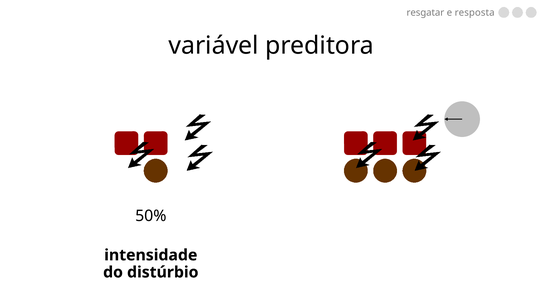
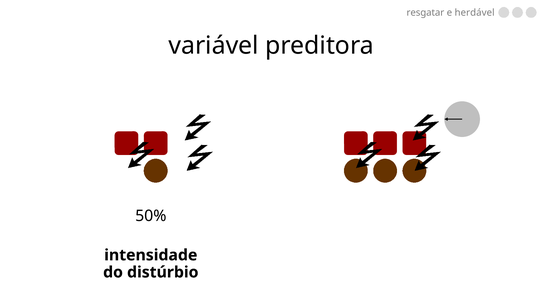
resposta: resposta -> herdável
